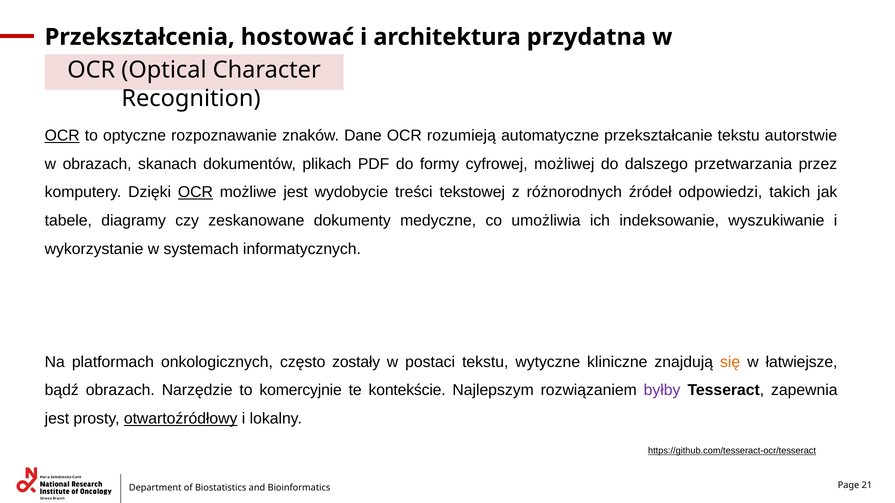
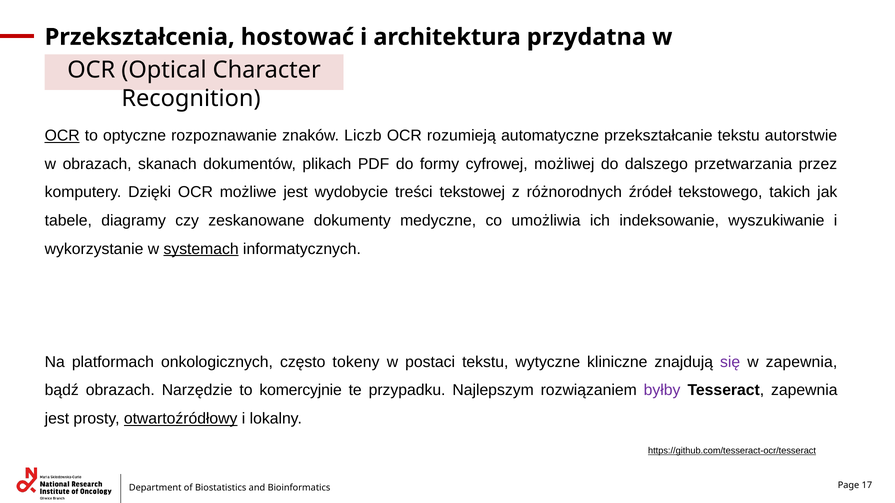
Dane: Dane -> Liczb
OCR at (195, 192) underline: present -> none
odpowiedzi: odpowiedzi -> tekstowego
systemach underline: none -> present
zostały: zostały -> tokeny
się colour: orange -> purple
w łatwiejsze: łatwiejsze -> zapewnia
kontekście: kontekście -> przypadku
21: 21 -> 17
